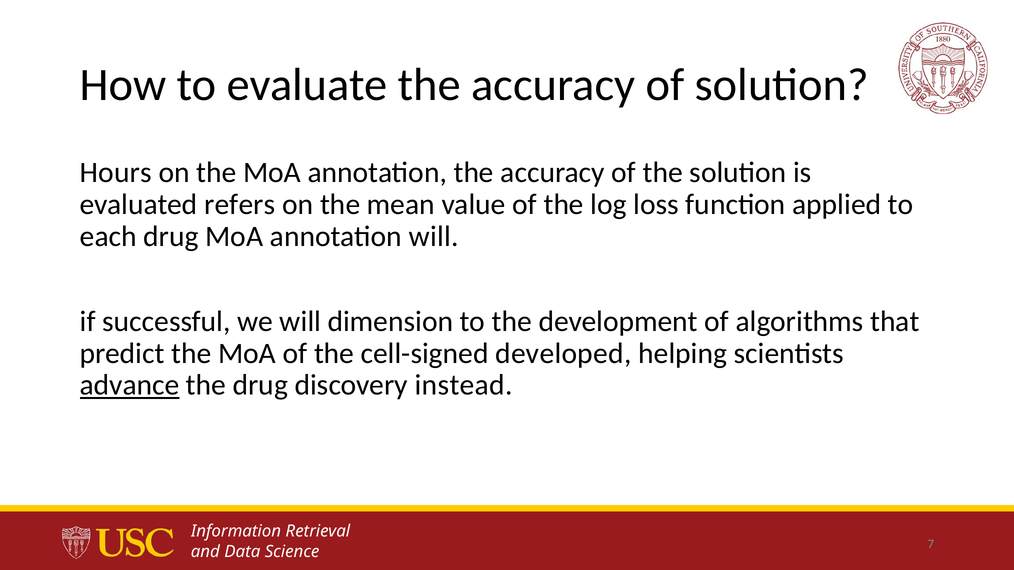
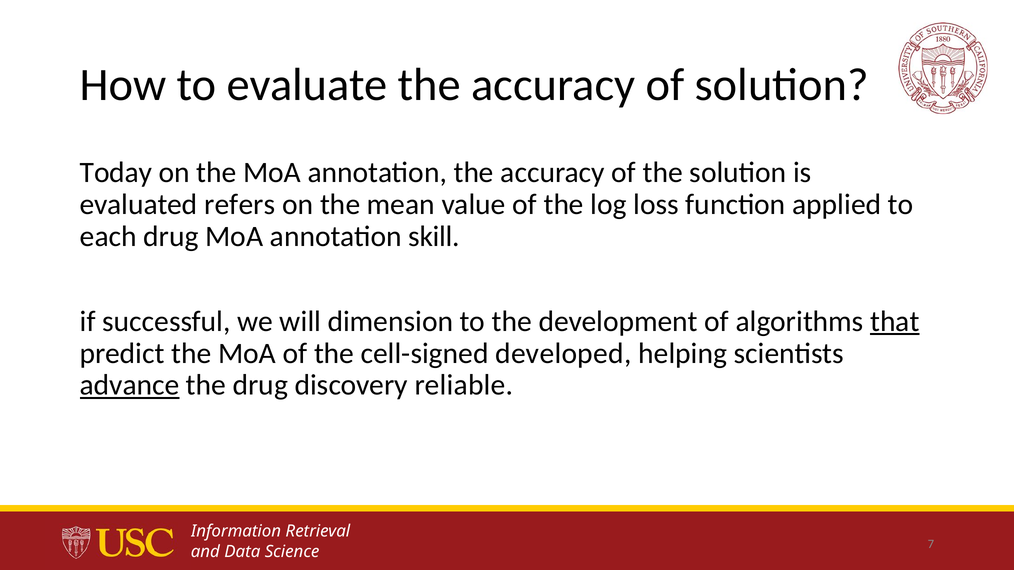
Hours: Hours -> Today
annotation will: will -> skill
that underline: none -> present
instead: instead -> reliable
